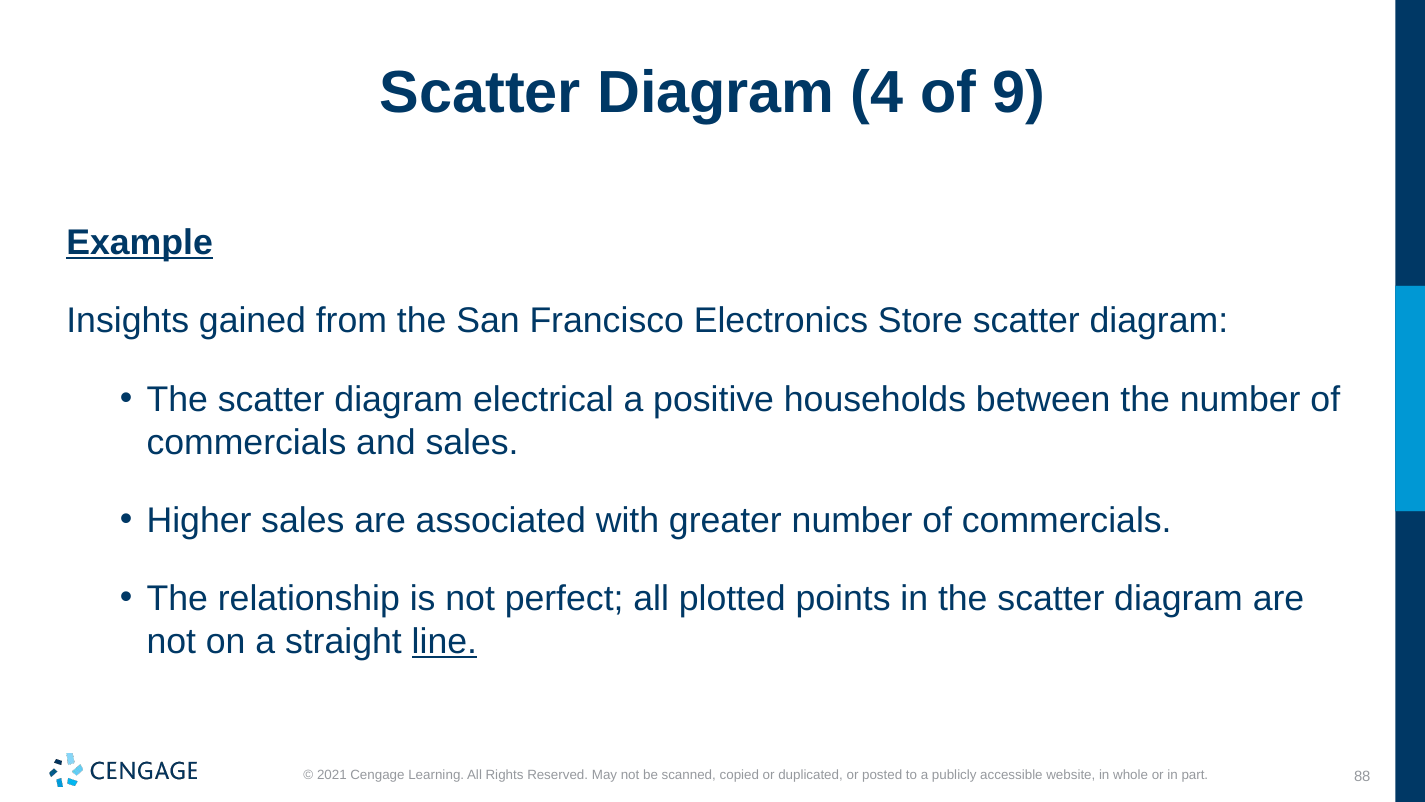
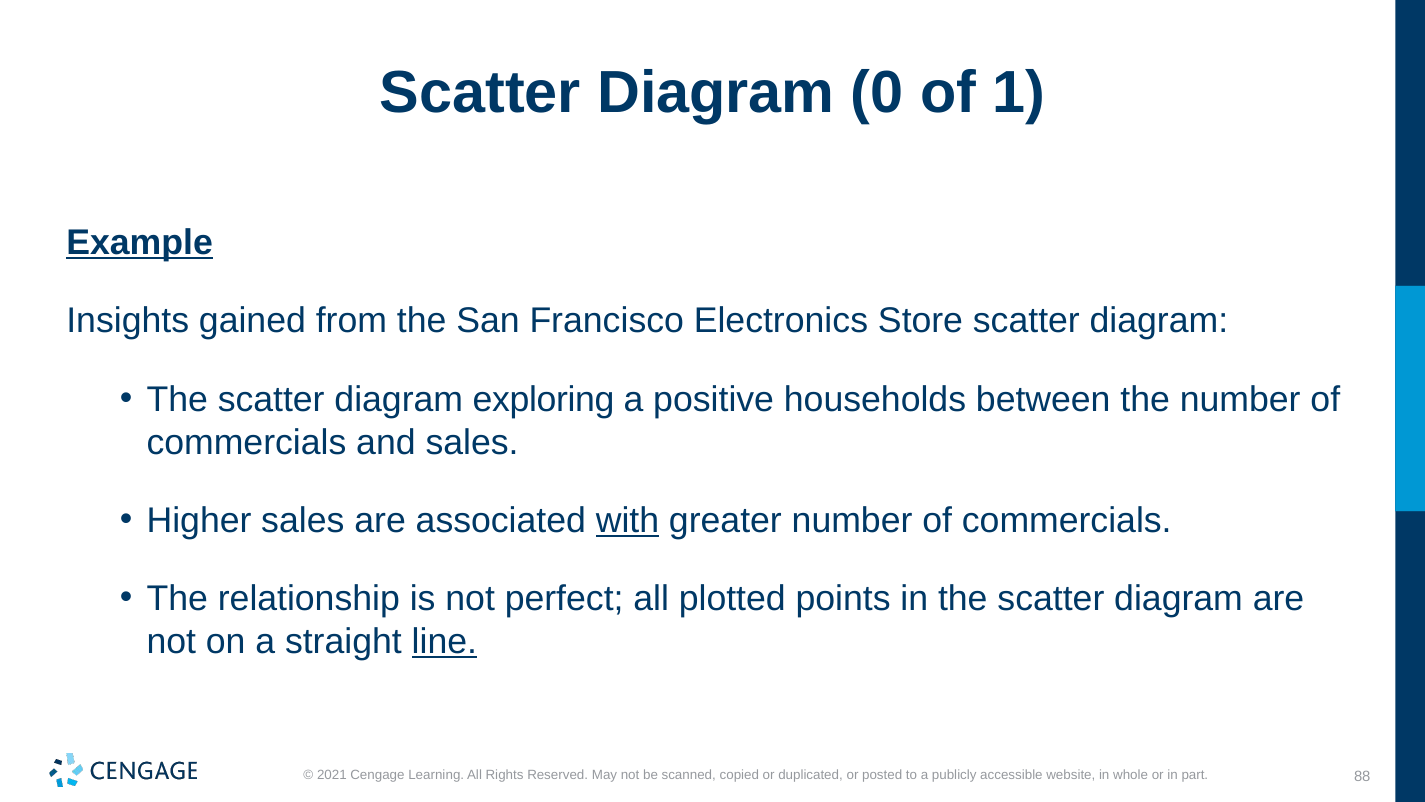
4: 4 -> 0
9: 9 -> 1
electrical: electrical -> exploring
with underline: none -> present
